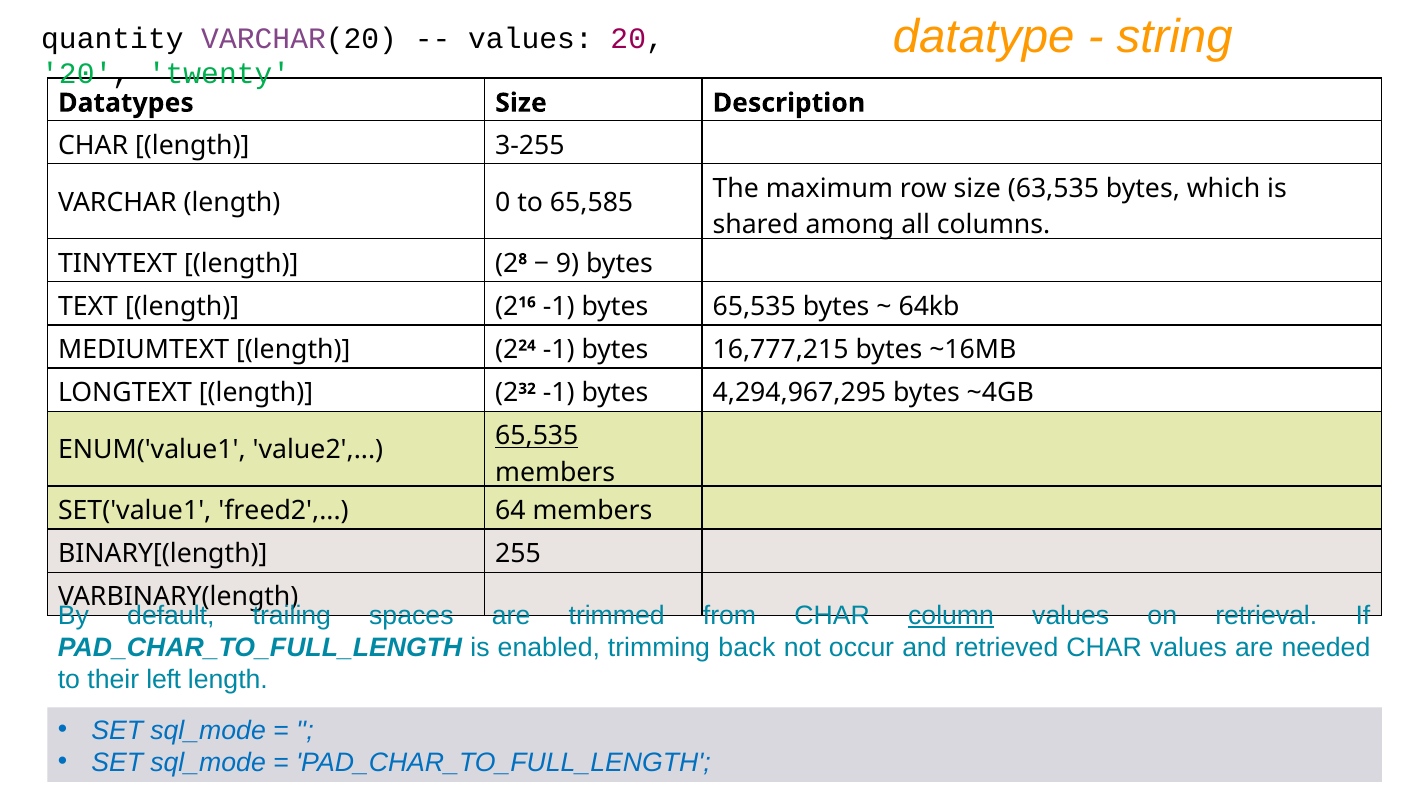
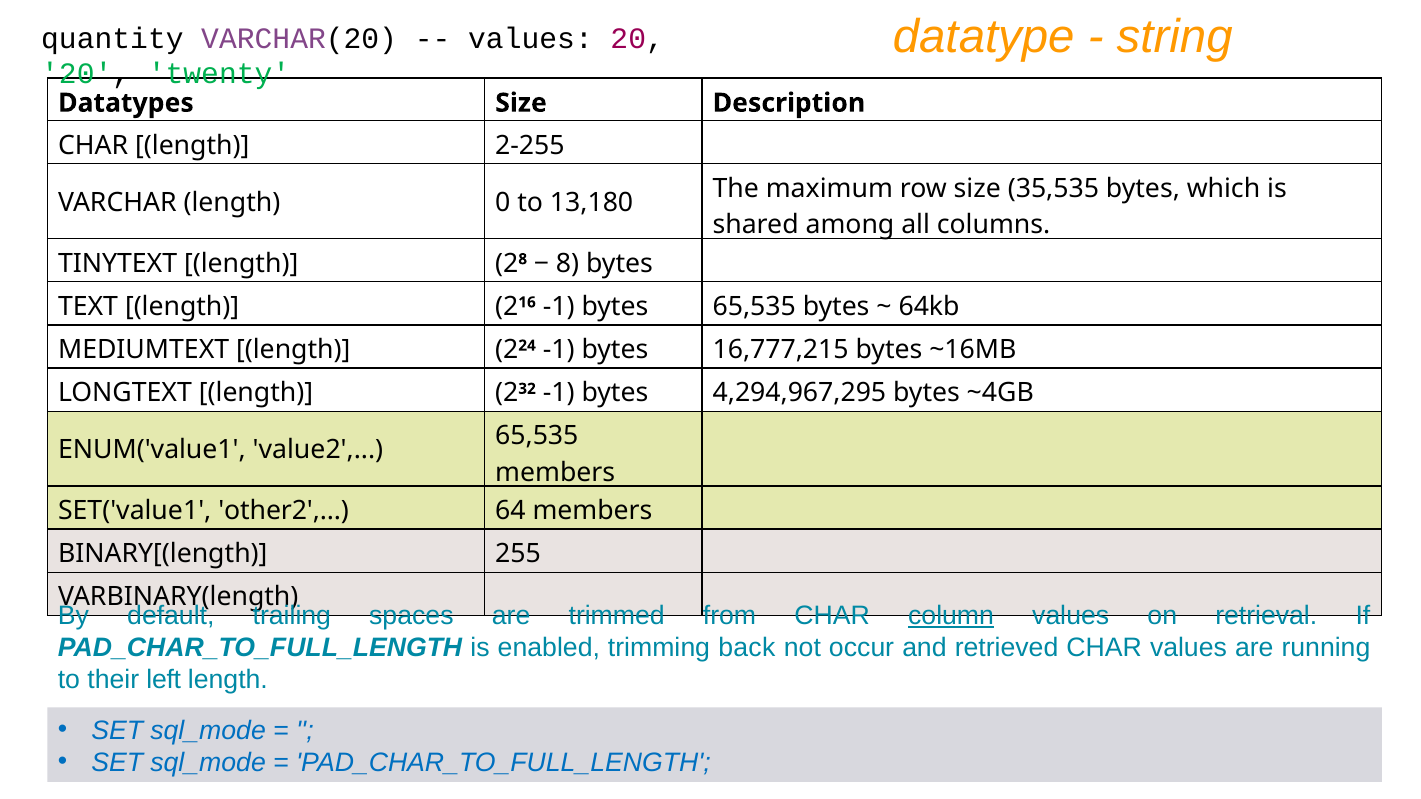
3-255: 3-255 -> 2-255
63,535: 63,535 -> 35,535
65,585: 65,585 -> 13,180
9: 9 -> 8
65,535 at (537, 436) underline: present -> none
freed2: freed2 -> other2
needed: needed -> running
